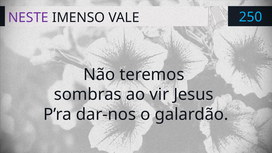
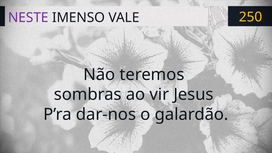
250 colour: light blue -> yellow
